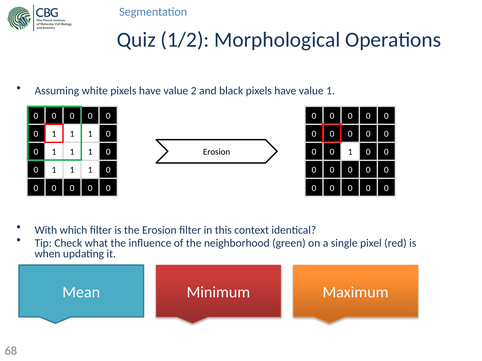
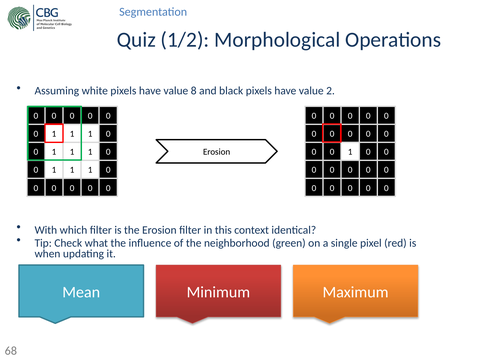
2: 2 -> 8
value 1: 1 -> 2
